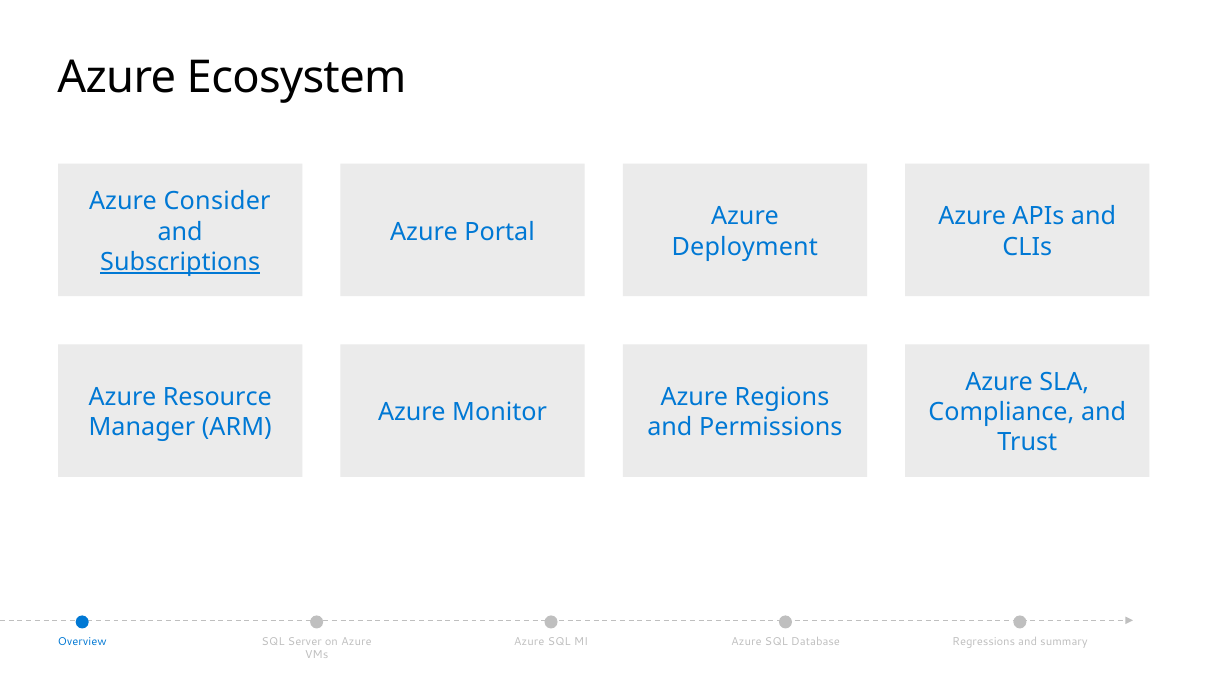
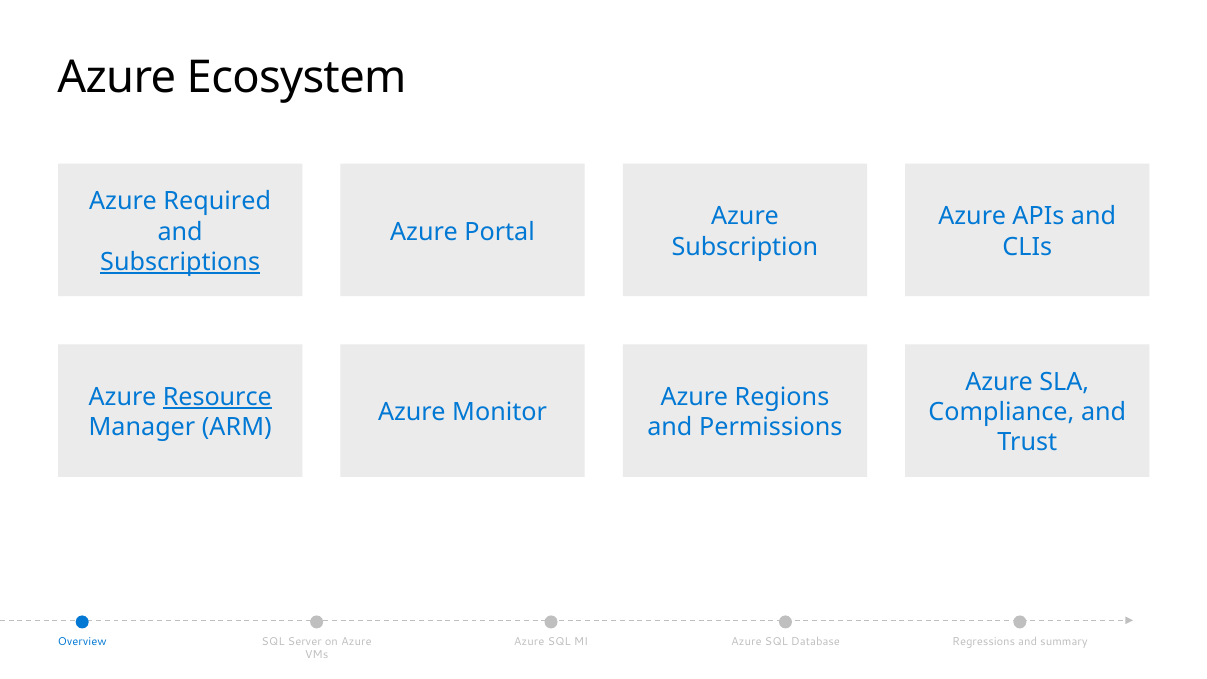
Consider: Consider -> Required
Deployment: Deployment -> Subscription
Resource underline: none -> present
